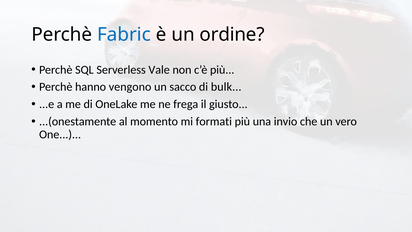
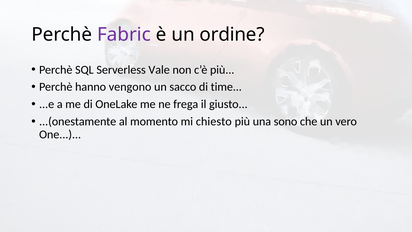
Fabric colour: blue -> purple
bulk: bulk -> time
formati: formati -> chiesto
invio: invio -> sono
